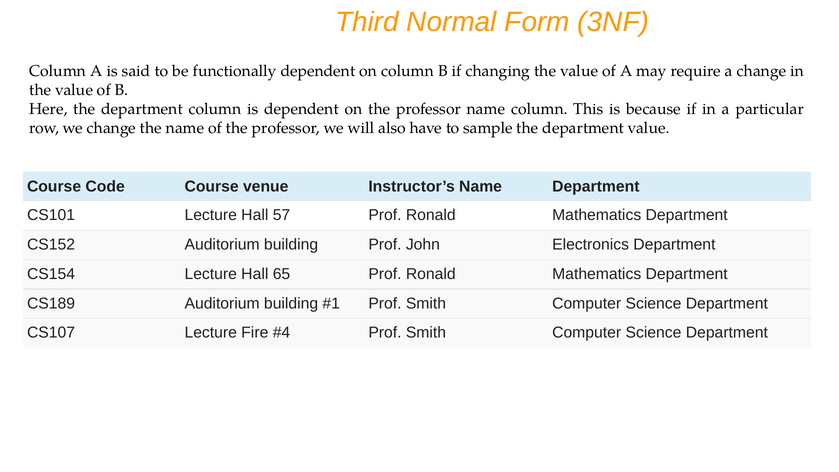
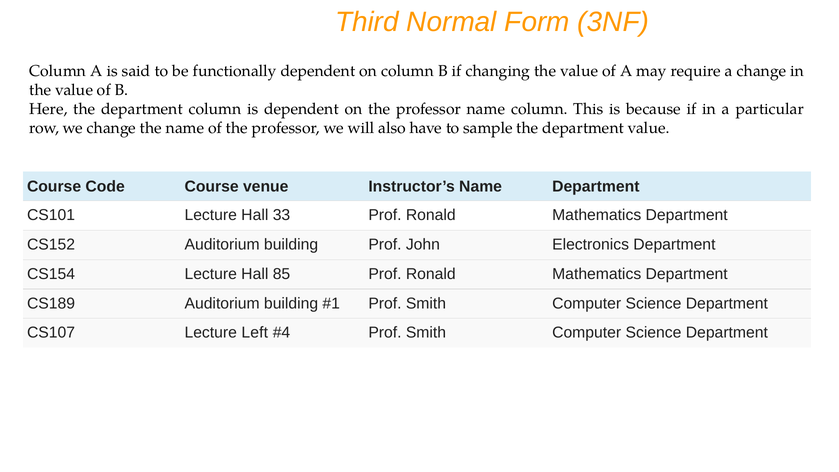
57: 57 -> 33
65: 65 -> 85
Fire: Fire -> Left
